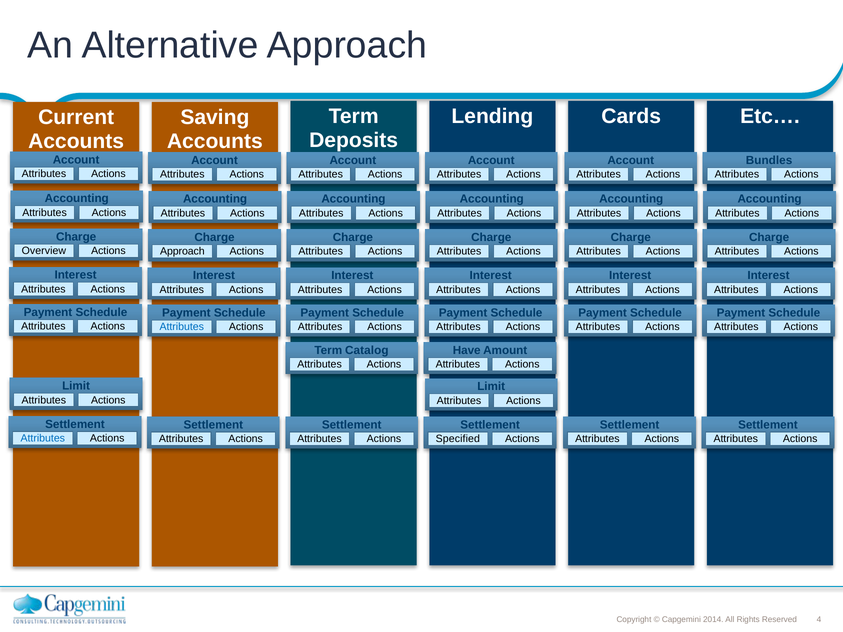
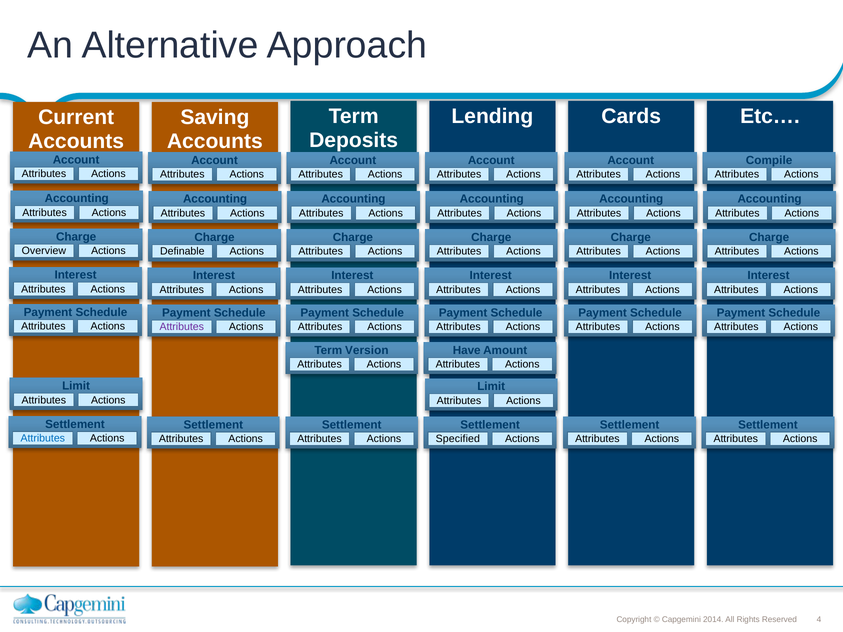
Bundles: Bundles -> Compile
Approach at (182, 252): Approach -> Definable
Attributes at (182, 327) colour: blue -> purple
Catalog: Catalog -> Version
